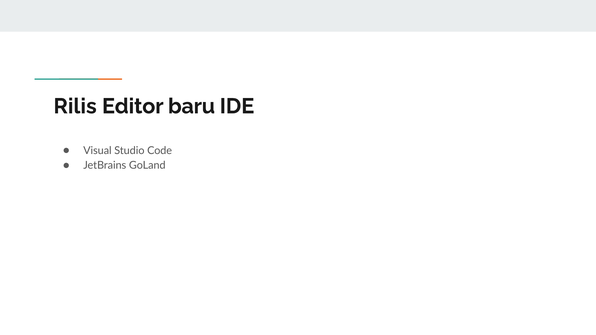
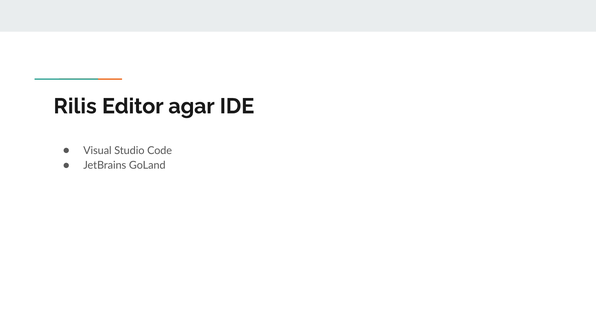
baru: baru -> agar
